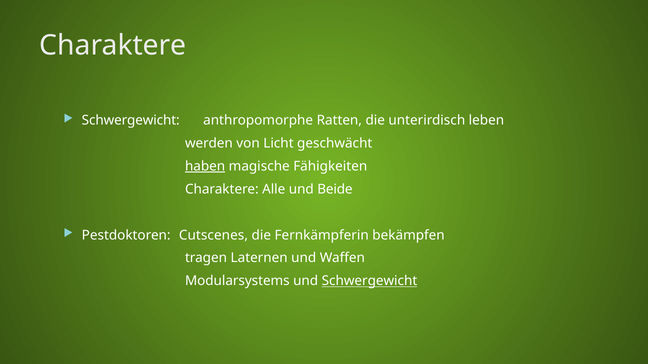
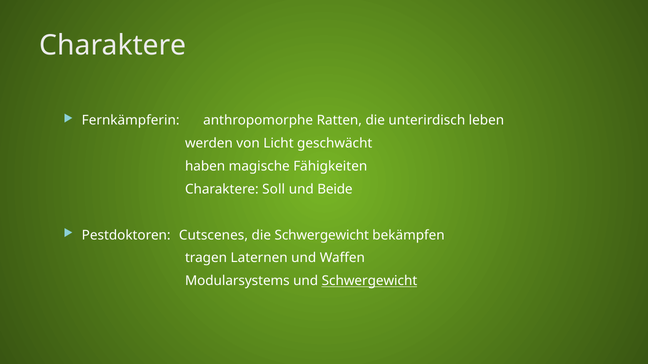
Schwergewicht at (131, 121): Schwergewicht -> Fernkämpferin
haben underline: present -> none
Alle: Alle -> Soll
die Fernkämpferin: Fernkämpferin -> Schwergewicht
